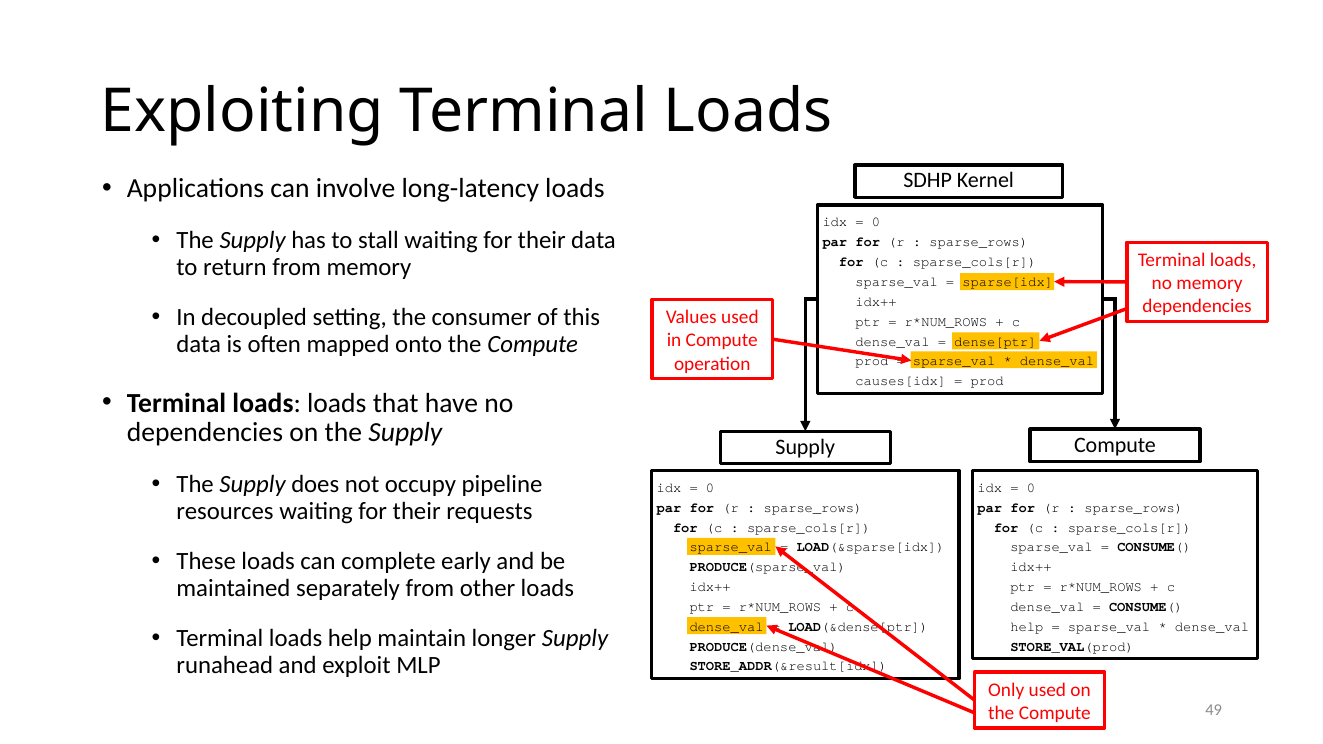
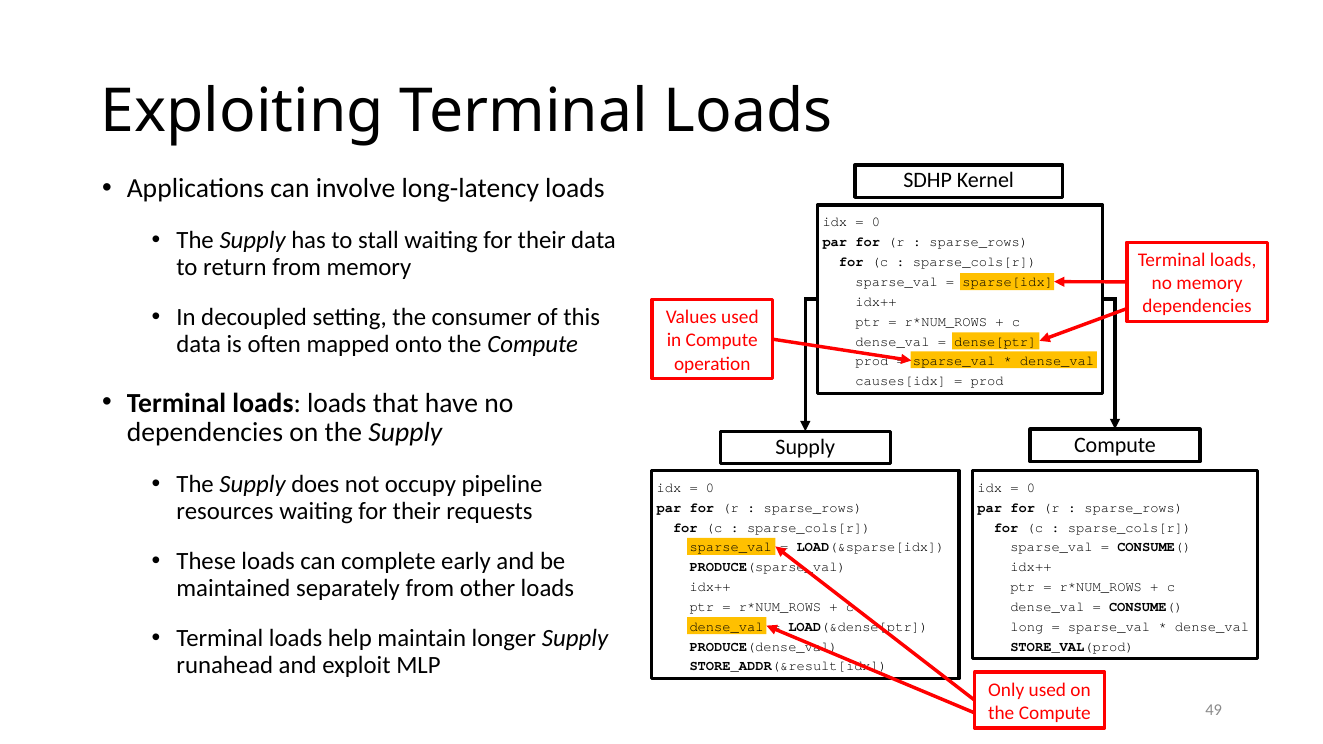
help at (1027, 627): help -> long
